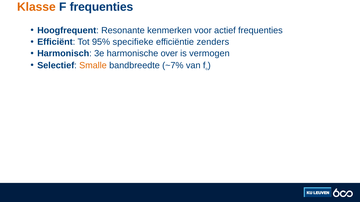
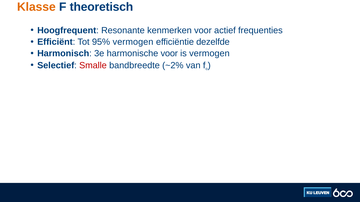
F frequenties: frequenties -> theoretisch
95% specifieke: specifieke -> vermogen
zenders: zenders -> dezelfde
harmonische over: over -> voor
Smalle colour: orange -> red
~7%: ~7% -> ~2%
